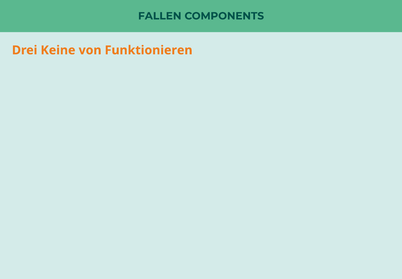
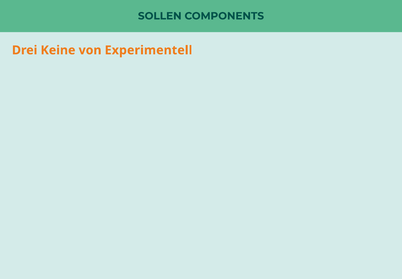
FALLEN: FALLEN -> SOLLEN
Funktionieren: Funktionieren -> Experimentell
